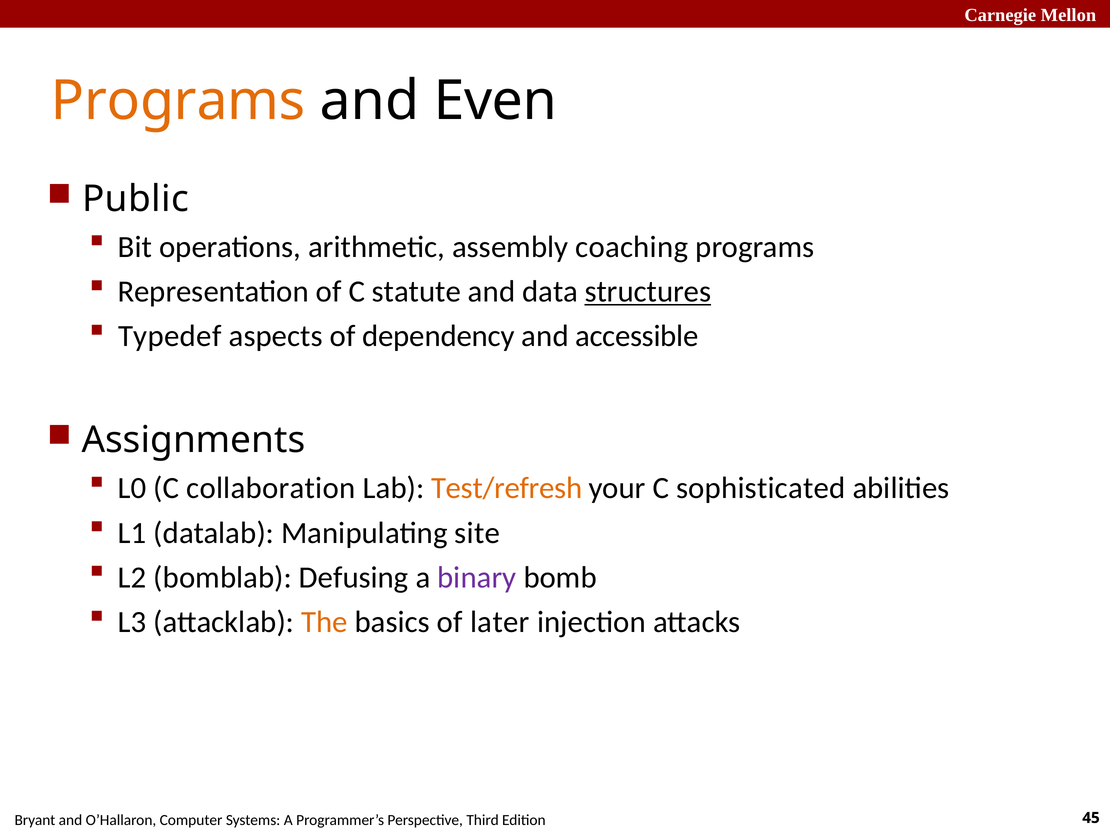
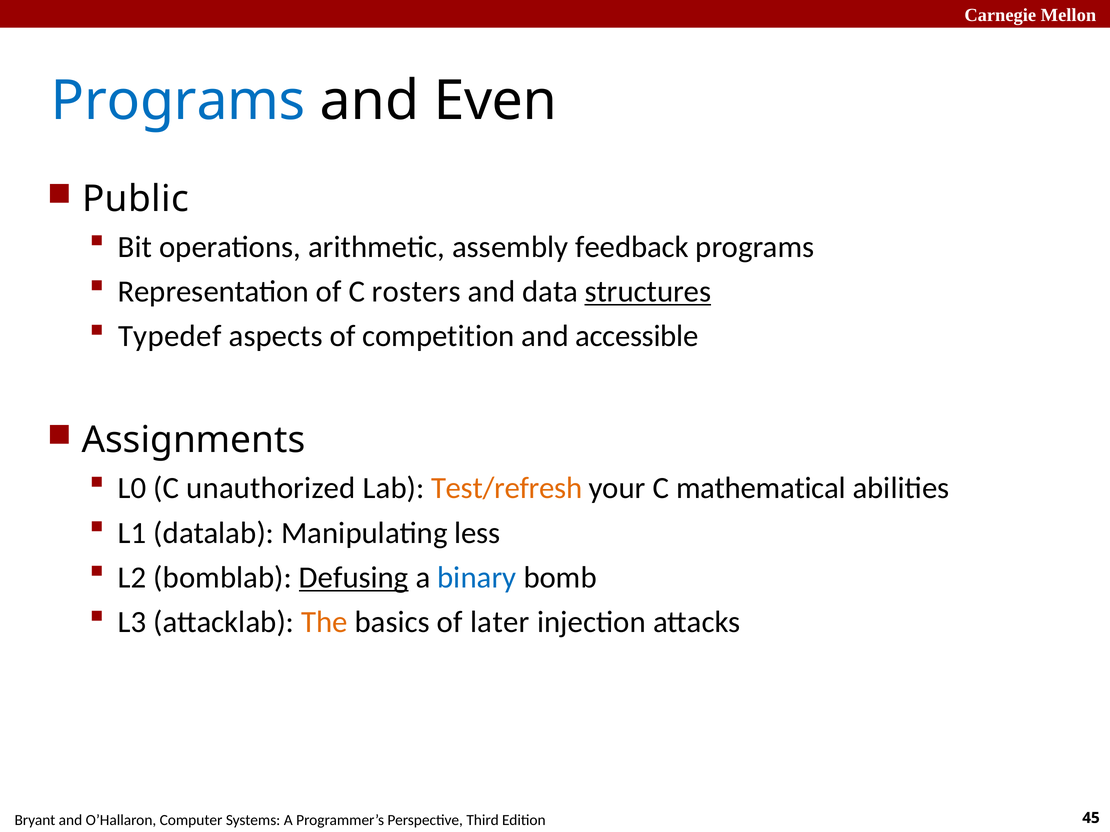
Programs at (178, 101) colour: orange -> blue
coaching: coaching -> feedback
statute: statute -> rosters
dependency: dependency -> competition
collaboration: collaboration -> unauthorized
sophisticated: sophisticated -> mathematical
site: site -> less
Defusing underline: none -> present
binary colour: purple -> blue
